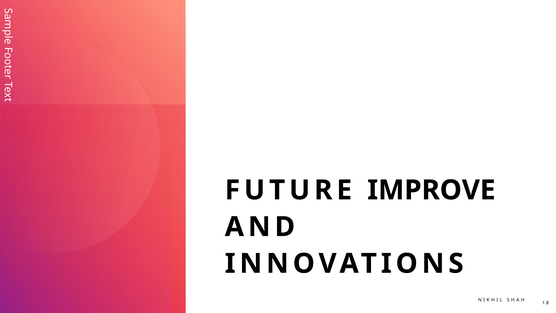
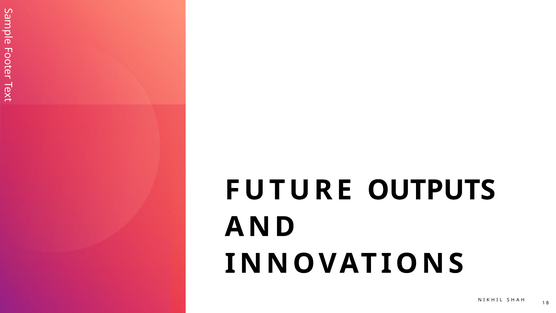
IMPROVE: IMPROVE -> OUTPUTS
